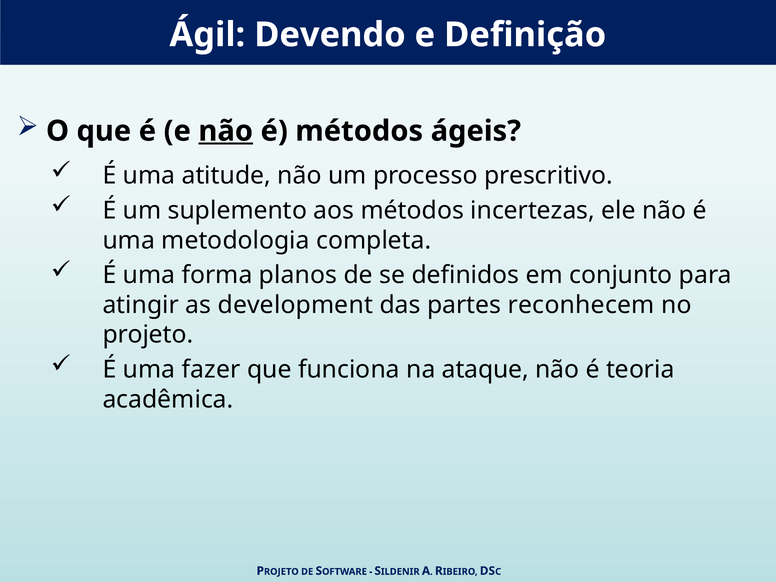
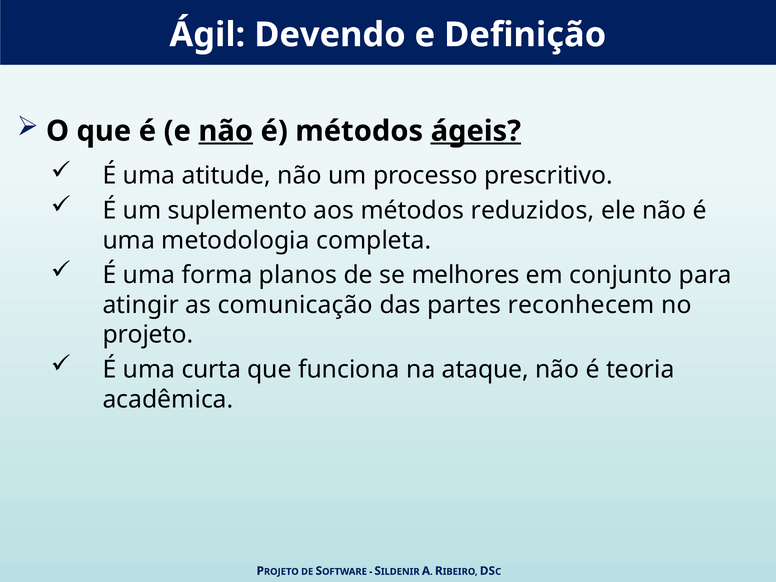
ágeis underline: none -> present
incertezas: incertezas -> reduzidos
definidos: definidos -> melhores
development: development -> comunicação
fazer: fazer -> curta
